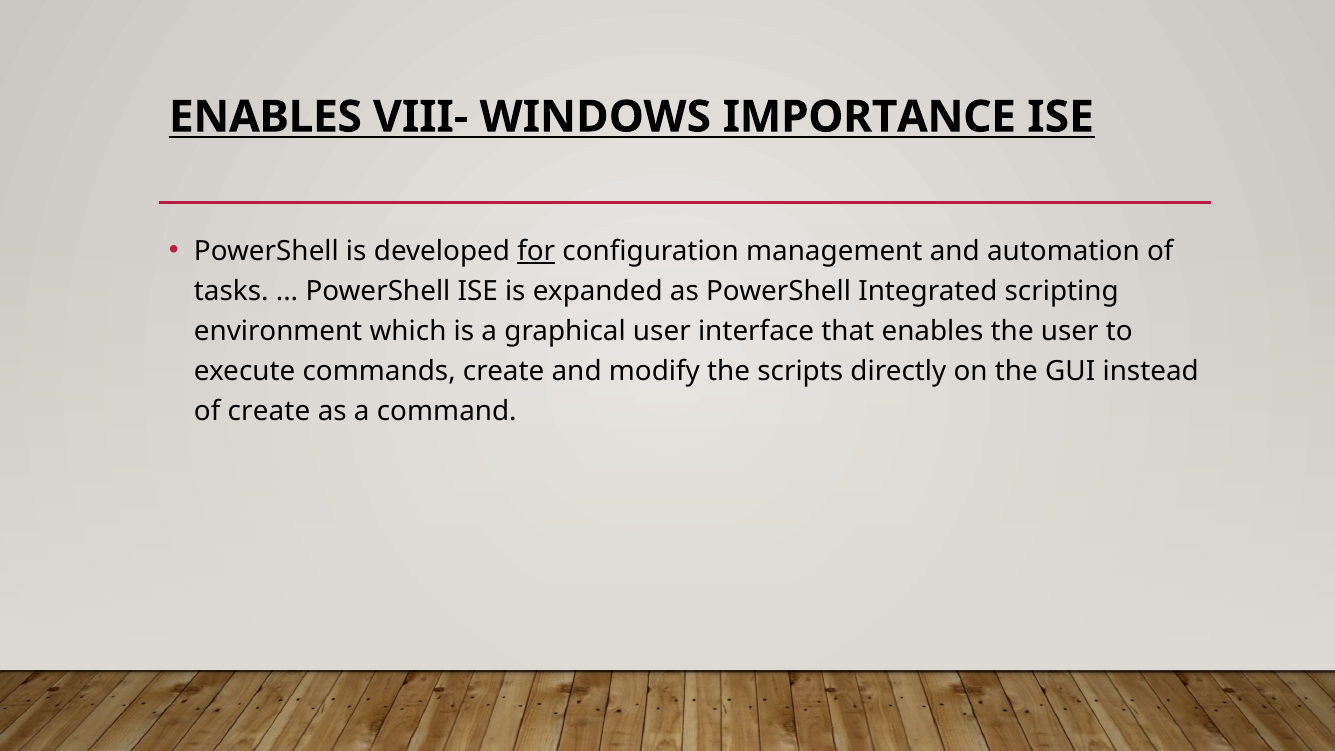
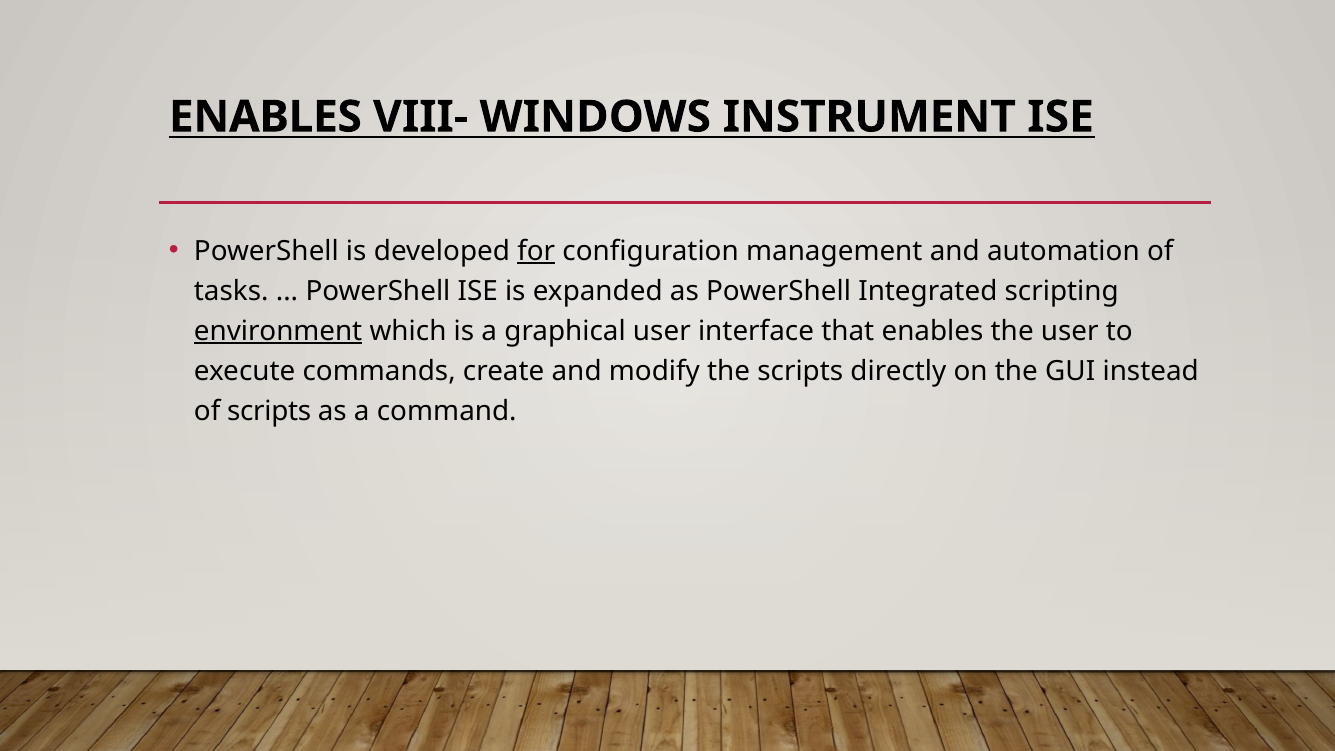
IMPORTANCE: IMPORTANCE -> INSTRUMENT
environment underline: none -> present
of create: create -> scripts
